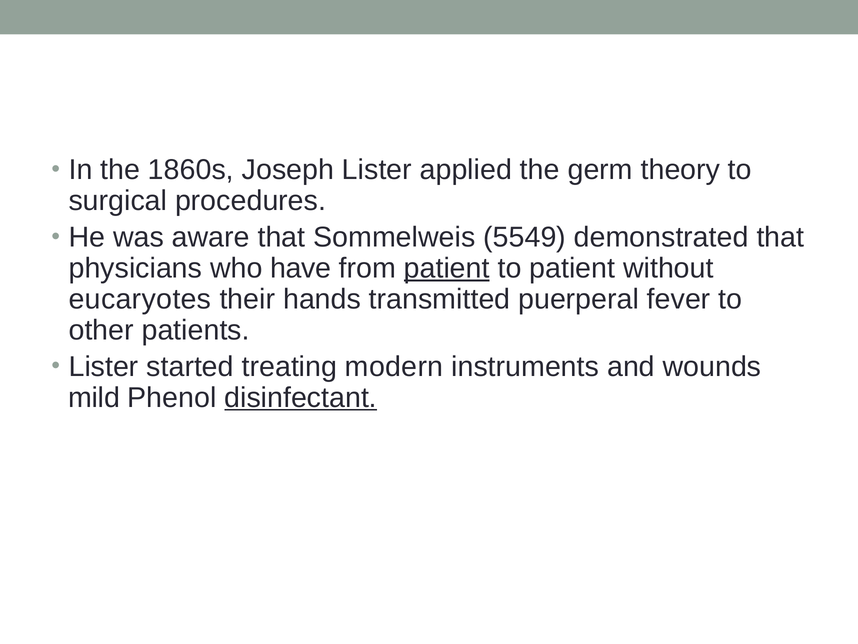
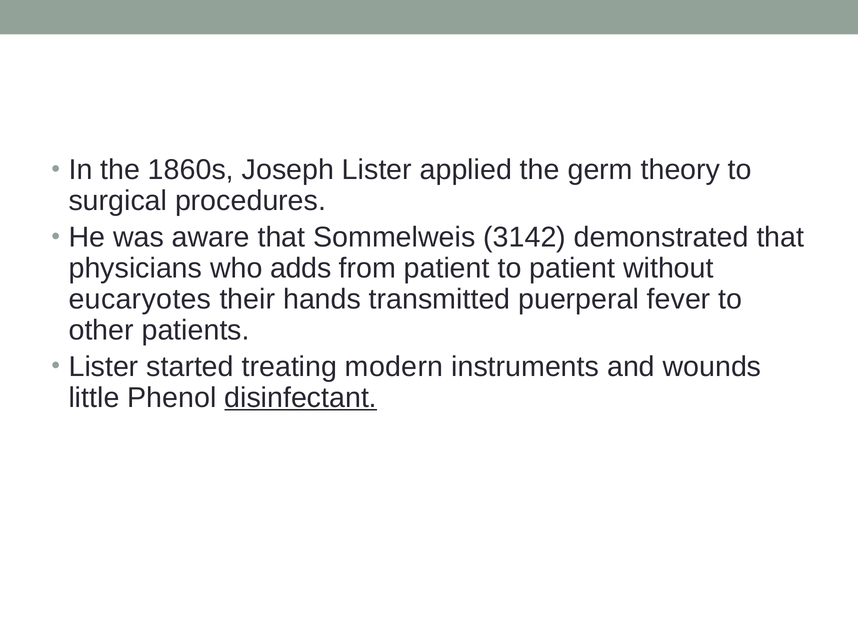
5549: 5549 -> 3142
have: have -> adds
patient at (447, 268) underline: present -> none
mild: mild -> little
